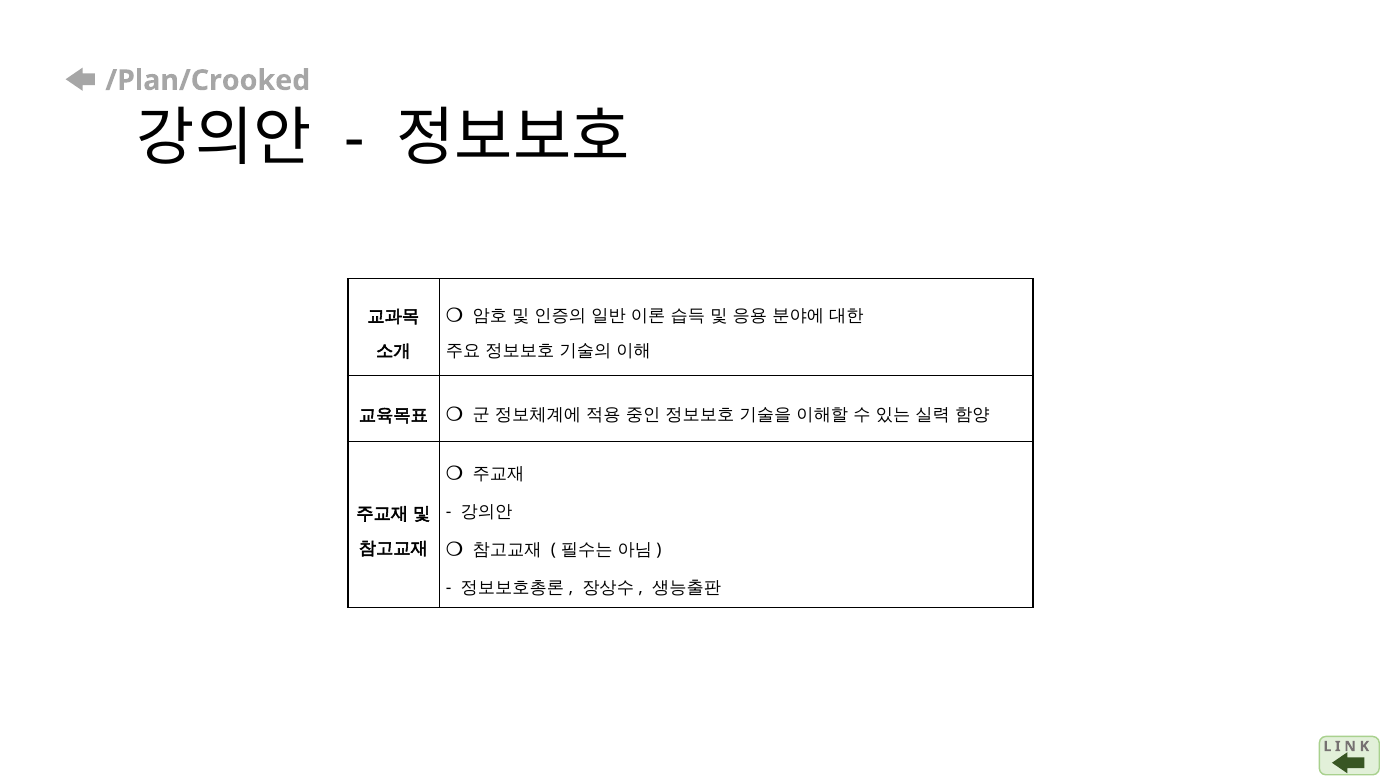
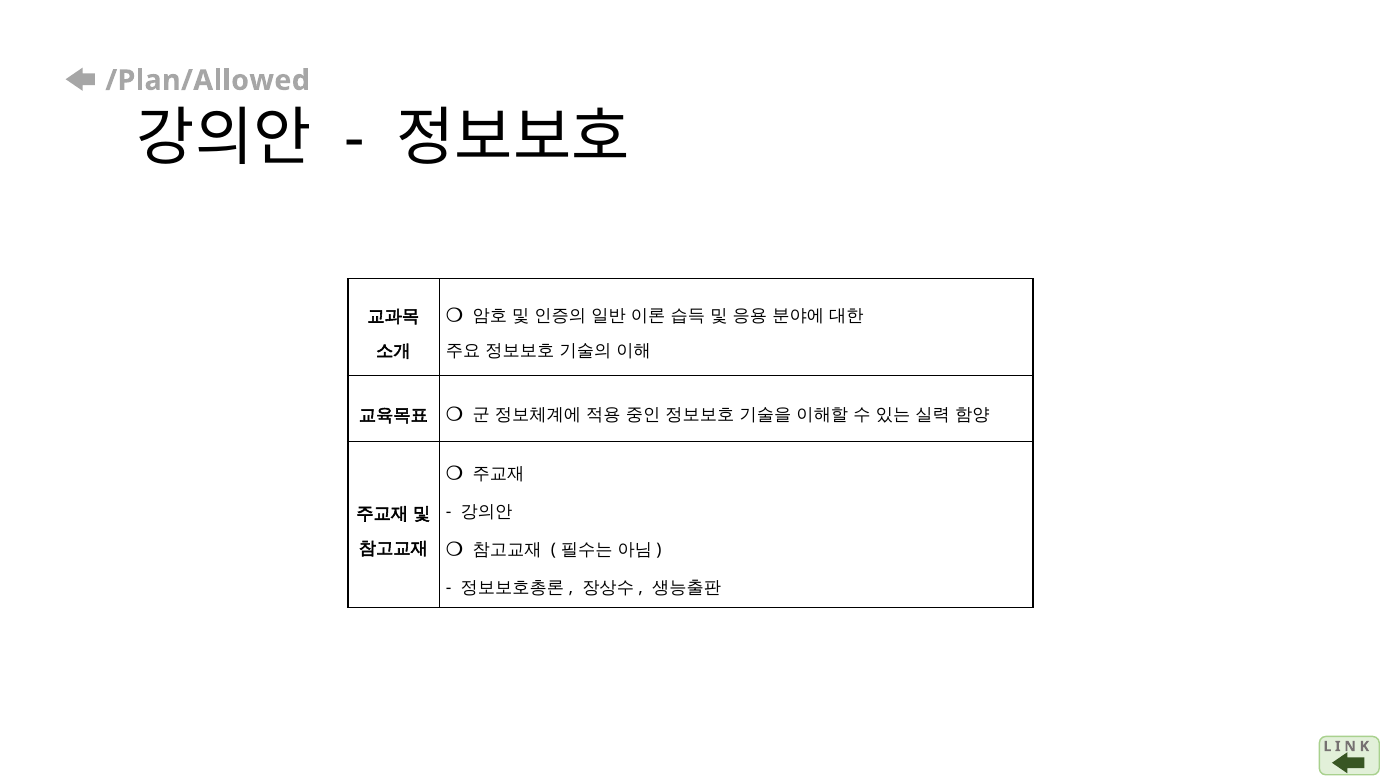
/Plan/Crooked: /Plan/Crooked -> /Plan/Allowed
